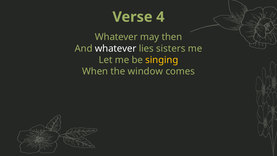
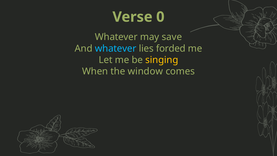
4: 4 -> 0
then: then -> save
whatever at (116, 48) colour: white -> light blue
sisters: sisters -> forded
